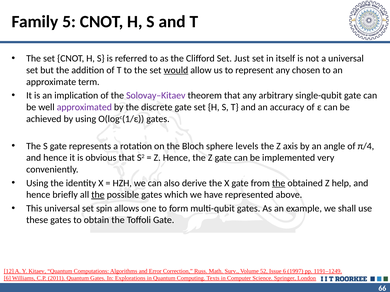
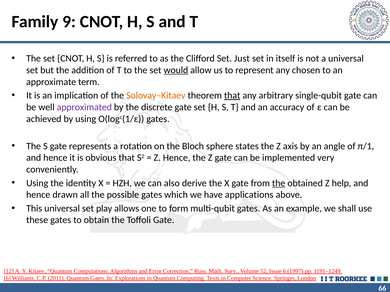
5: 5 -> 9
Solovay–Kitaev colour: purple -> orange
that at (232, 96) underline: none -> present
levels: levels -> states
π/4: π/4 -> π/1
briefly: briefly -> drawn
the at (98, 195) underline: present -> none
represented: represented -> applications
spin: spin -> play
